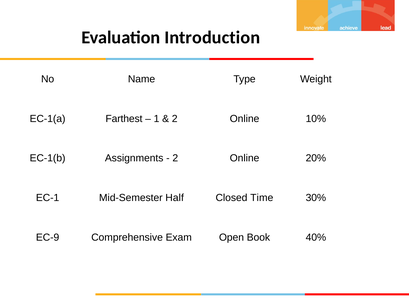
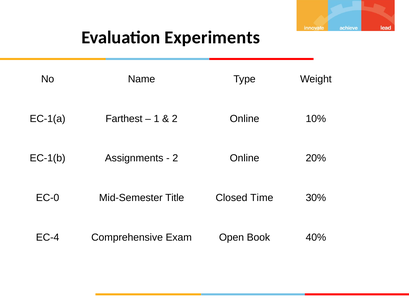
Introduction: Introduction -> Experiments
EC-1: EC-1 -> EC-0
Half: Half -> Title
EC-9: EC-9 -> EC-4
